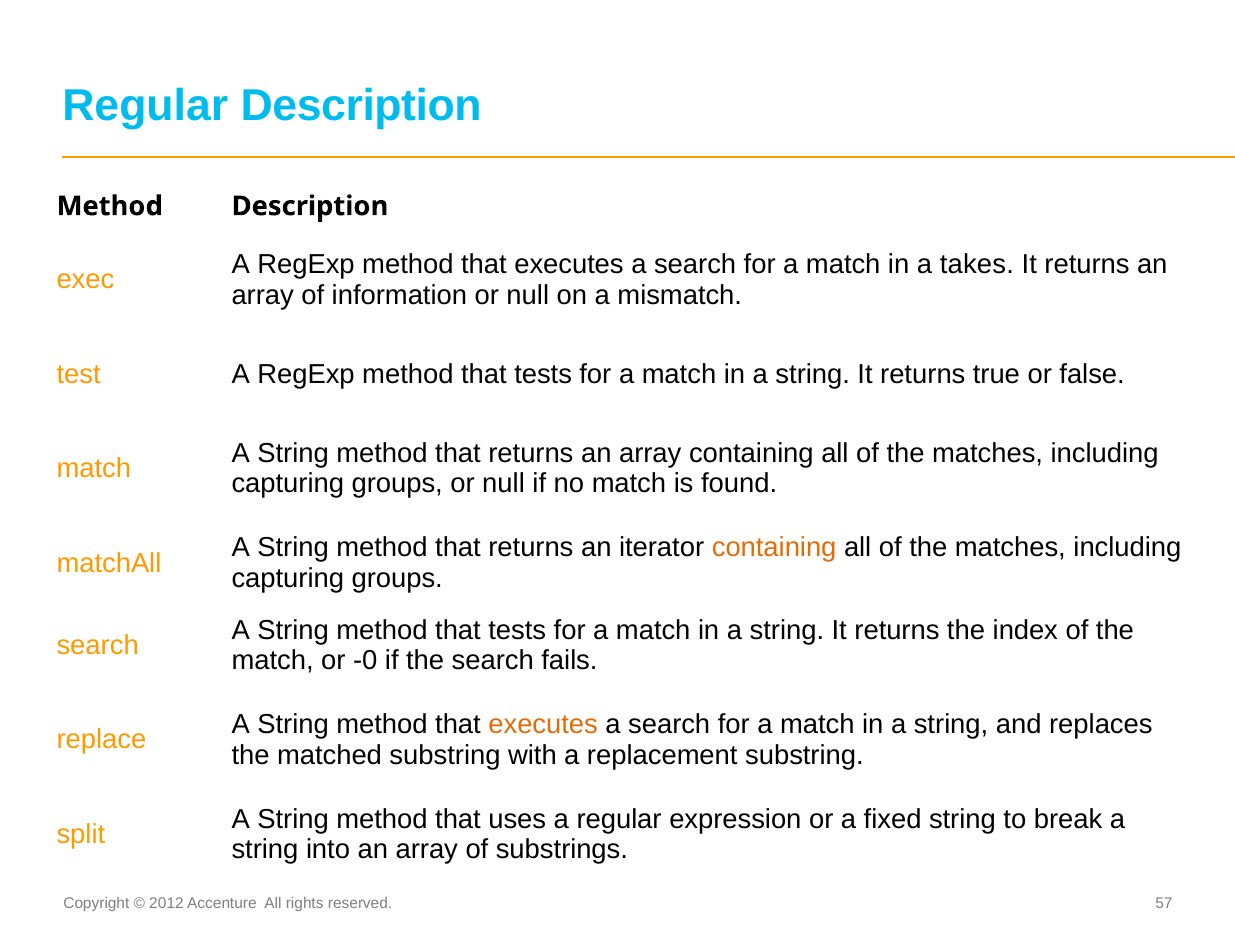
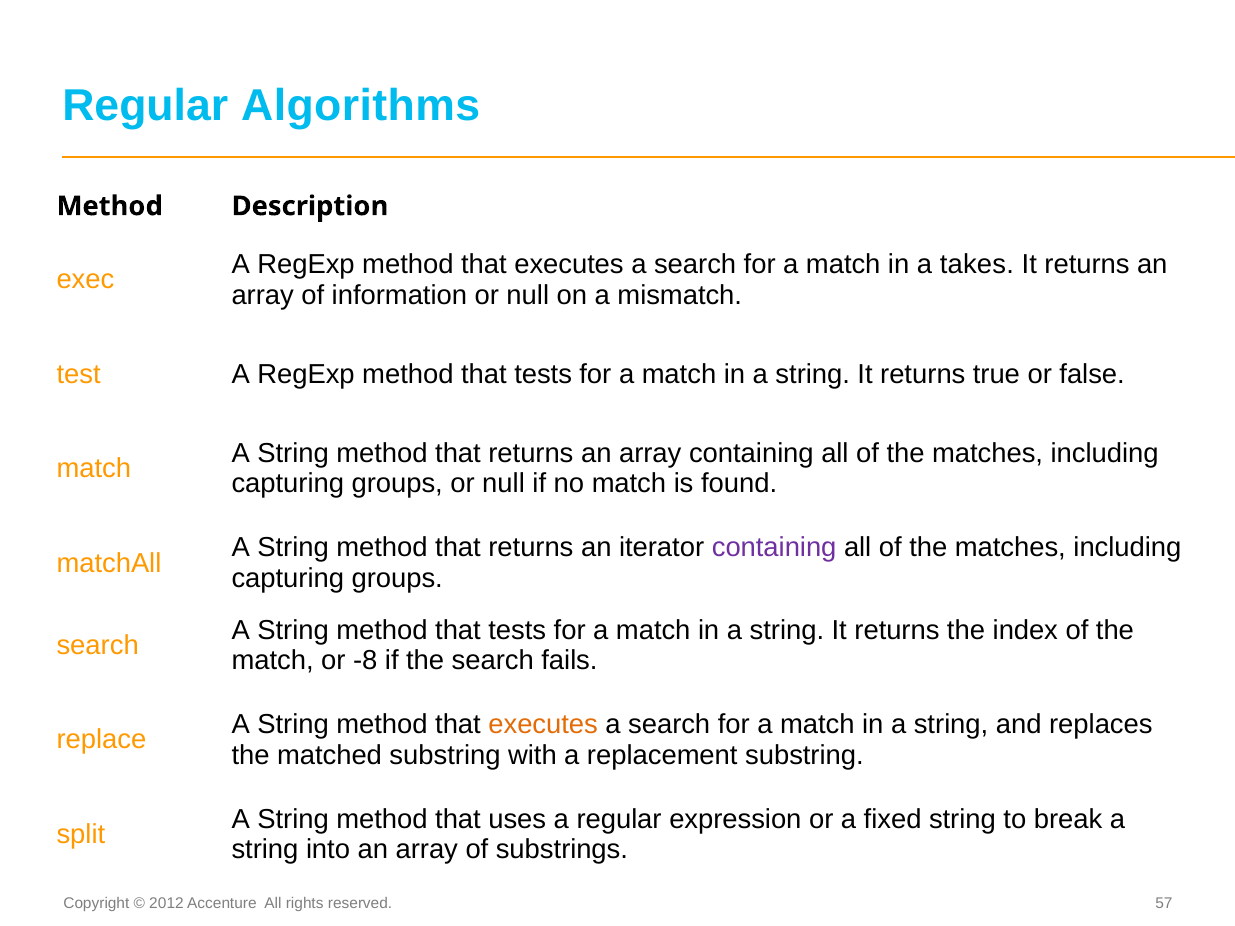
Regular Description: Description -> Algorithms
containing at (774, 548) colour: orange -> purple
-0: -0 -> -8
